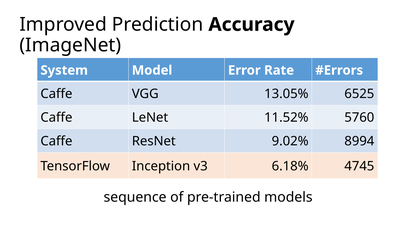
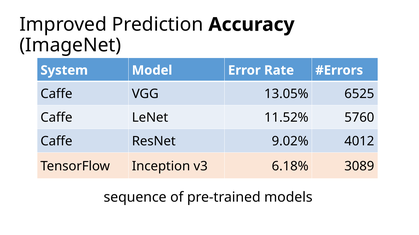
8994: 8994 -> 4012
4745: 4745 -> 3089
